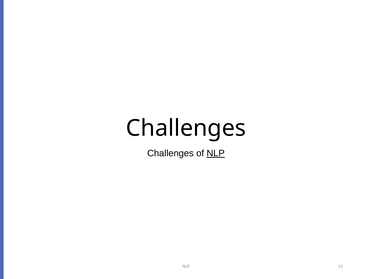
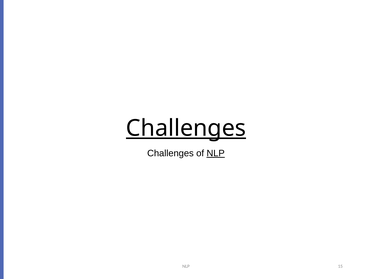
Challenges at (186, 128) underline: none -> present
